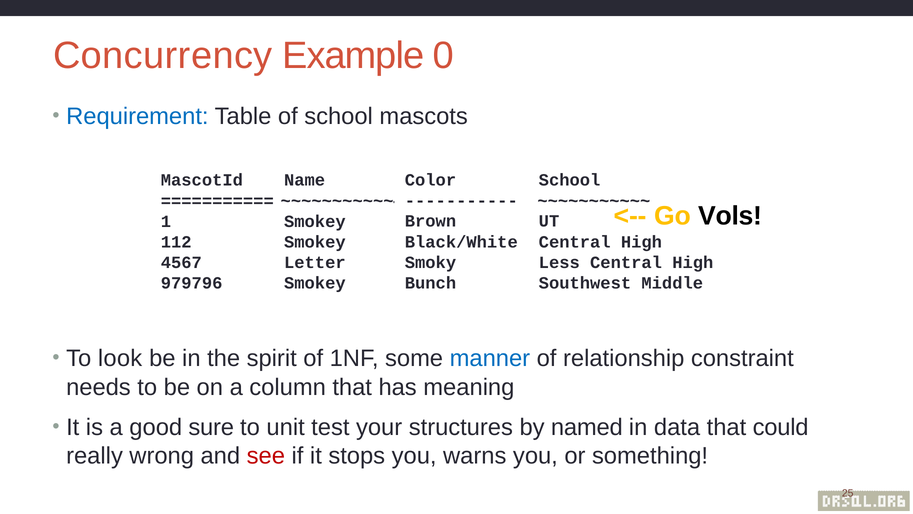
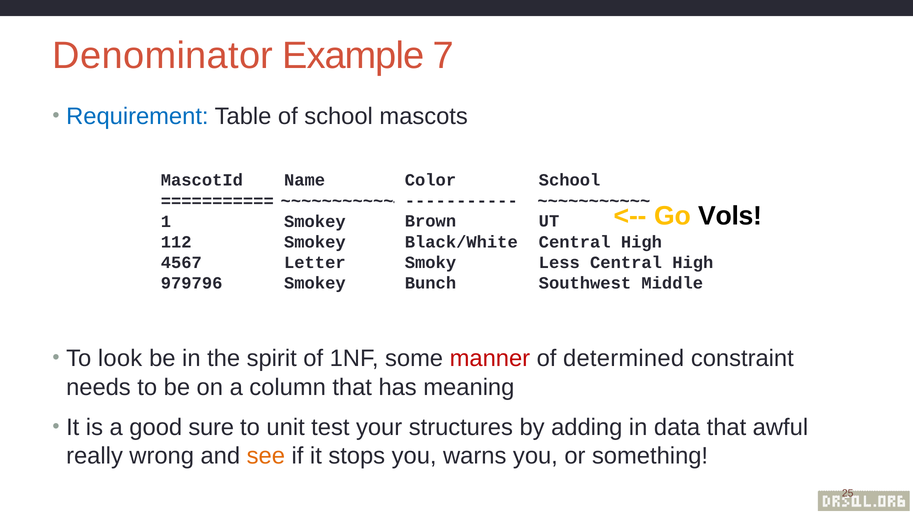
Concurrency: Concurrency -> Denominator
0: 0 -> 7
manner colour: blue -> red
relationship: relationship -> determined
named: named -> adding
could: could -> awful
see colour: red -> orange
